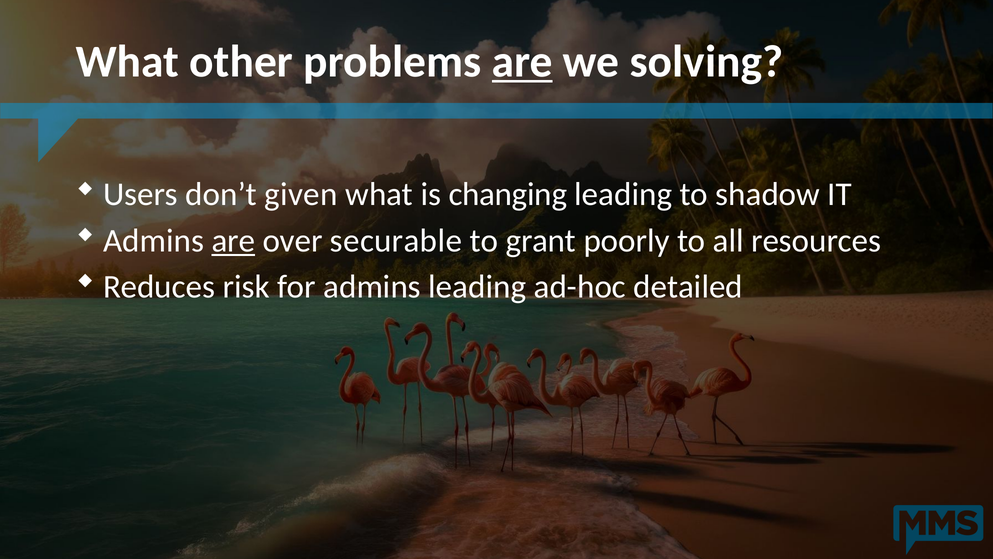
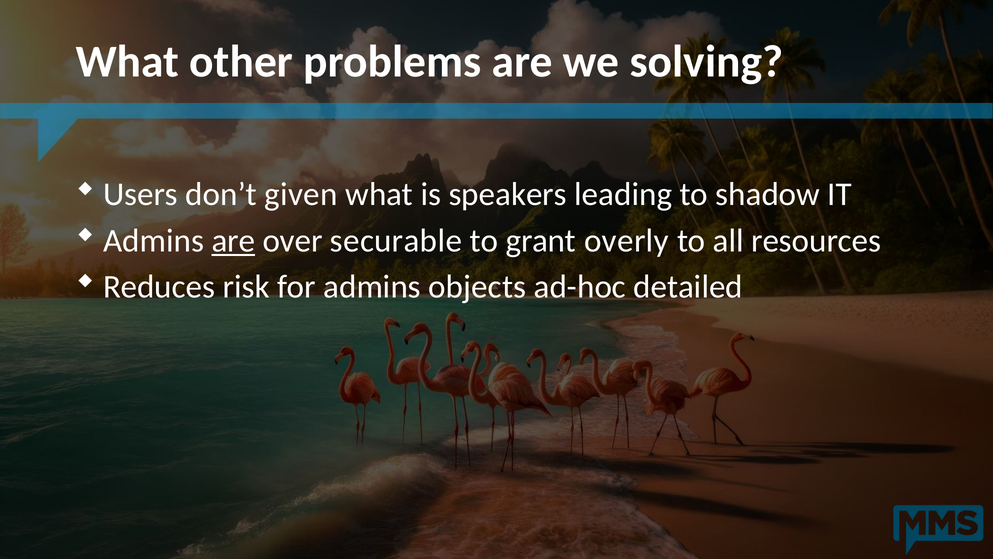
are at (522, 62) underline: present -> none
changing: changing -> speakers
poorly: poorly -> overly
admins leading: leading -> objects
